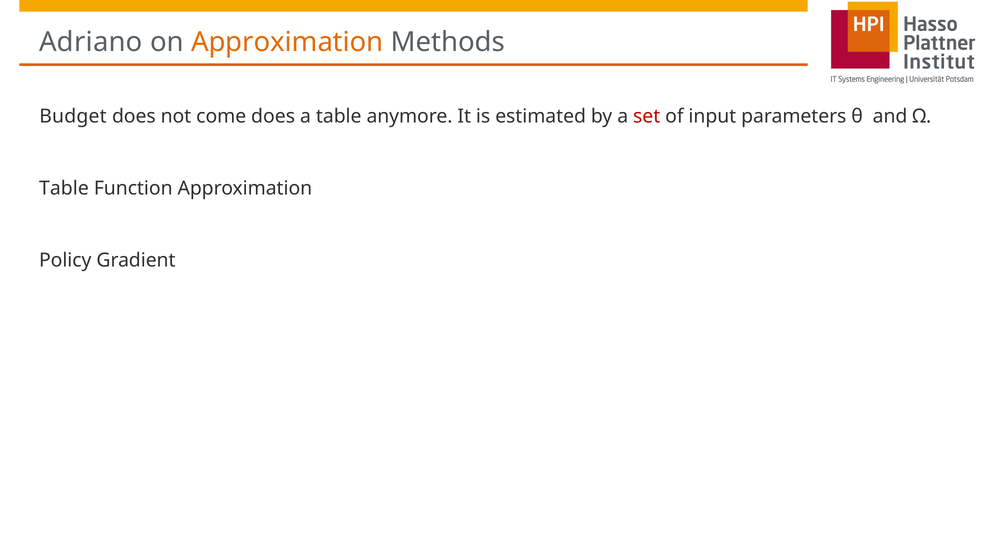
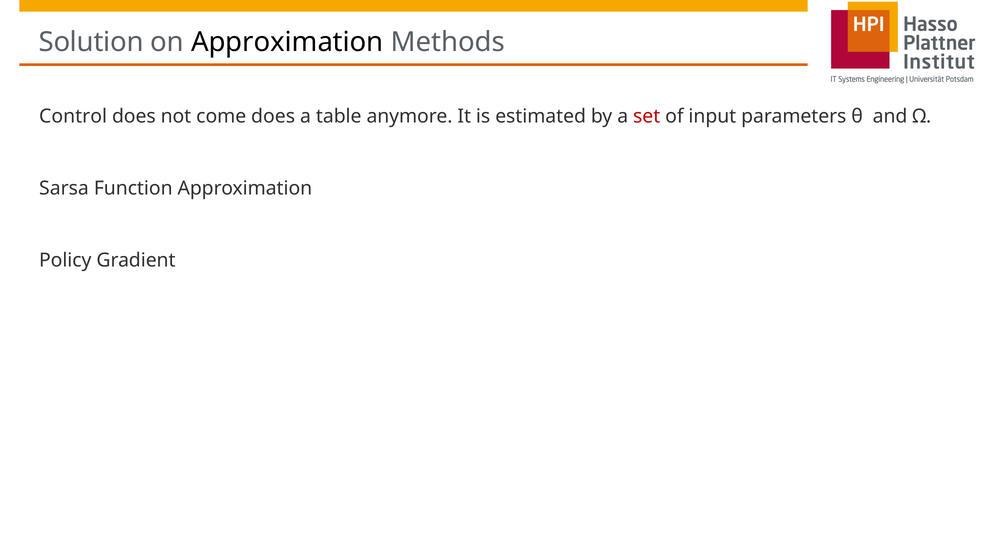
Adriano: Adriano -> Solution
Approximation at (287, 42) colour: orange -> black
Budget: Budget -> Control
Table at (64, 188): Table -> Sarsa
